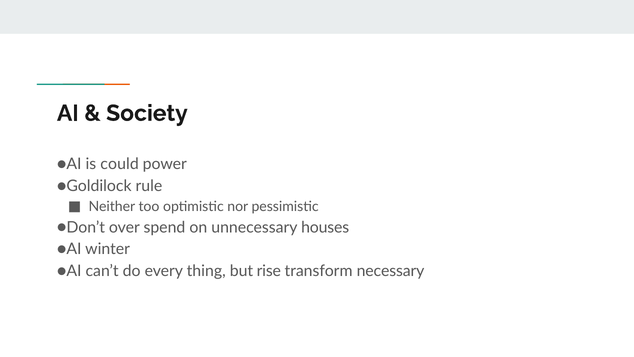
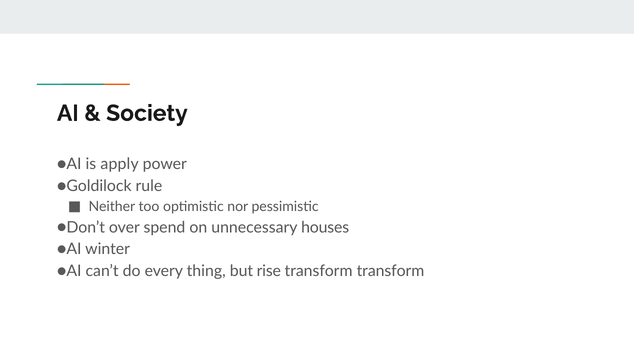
could: could -> apply
transform necessary: necessary -> transform
